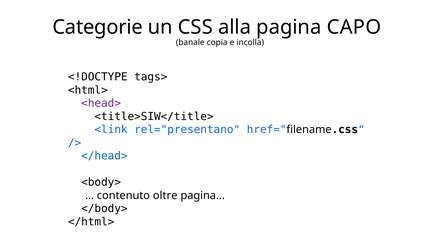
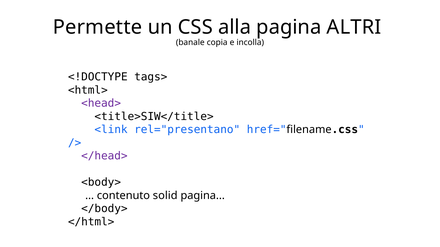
Categorie: Categorie -> Permette
CAPO: CAPO -> ALTRI
</head> colour: blue -> purple
oltre: oltre -> solid
